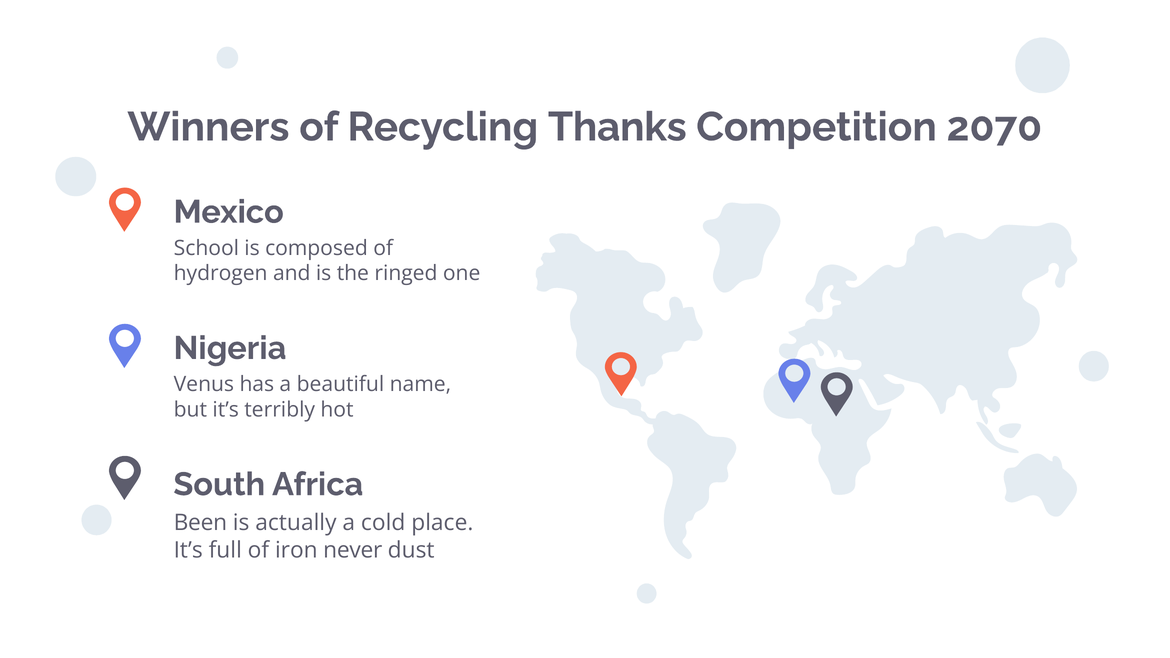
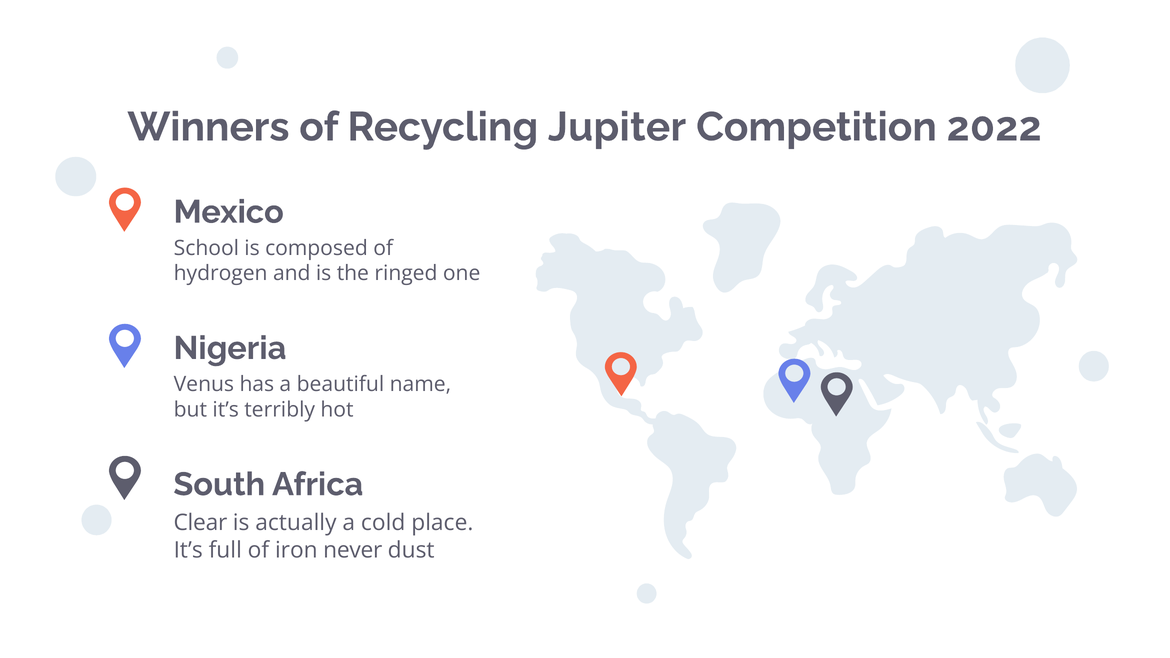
Thanks: Thanks -> Jupiter
2070: 2070 -> 2022
Been: Been -> Clear
